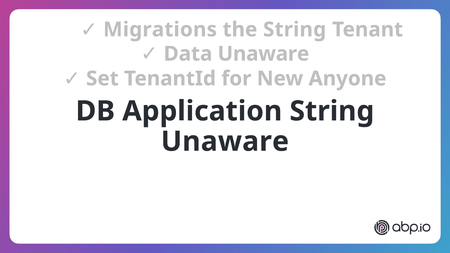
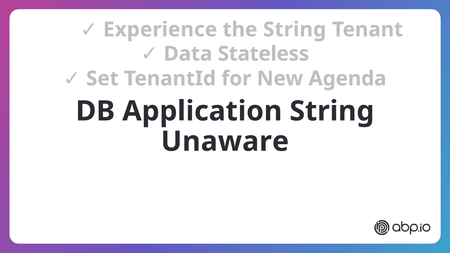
Migrations: Migrations -> Experience
Data Unaware: Unaware -> Stateless
Anyone: Anyone -> Agenda
